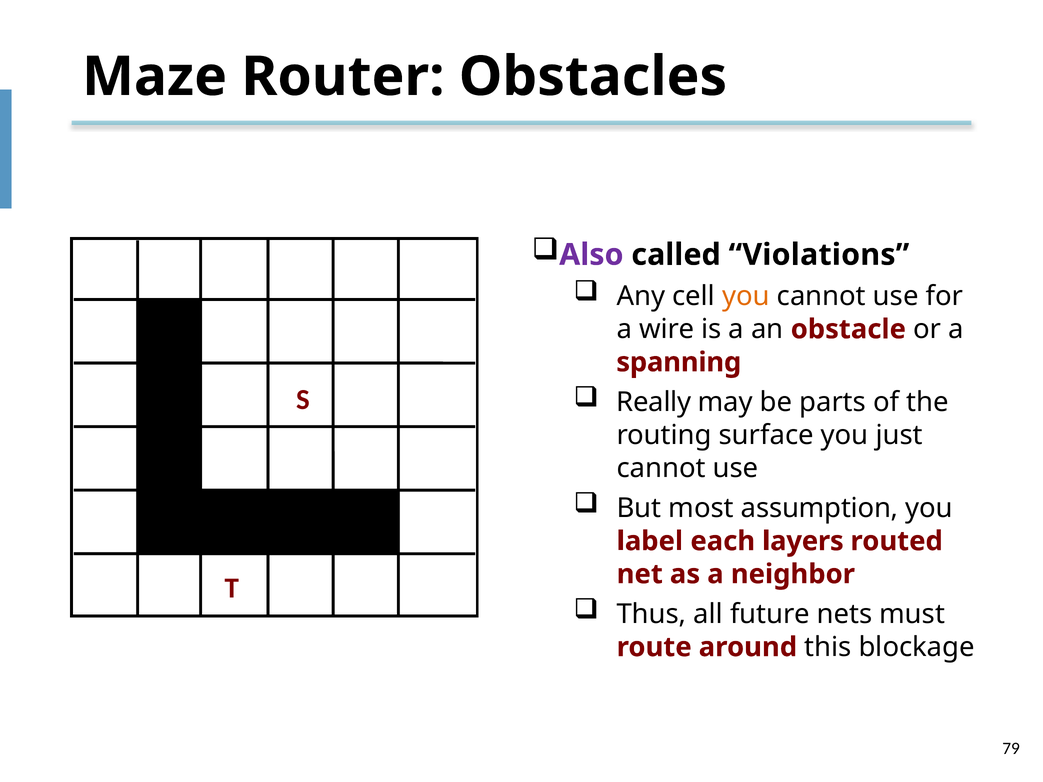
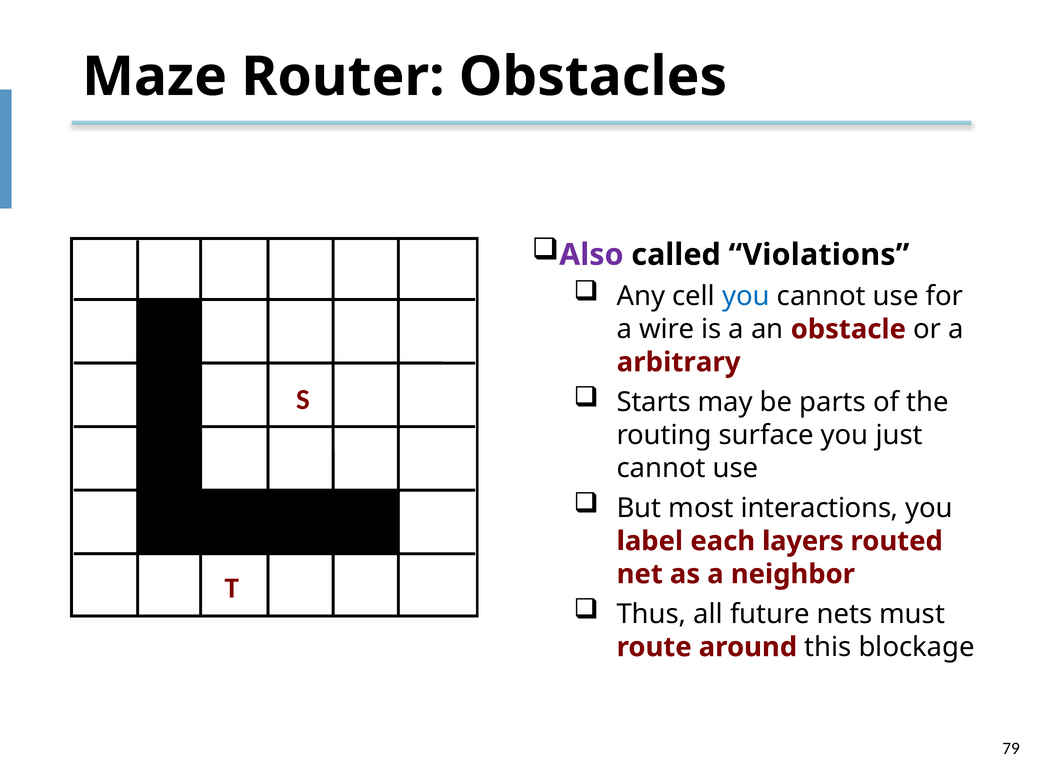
you at (746, 296) colour: orange -> blue
spanning: spanning -> arbitrary
Really: Really -> Starts
assumption: assumption -> interactions
